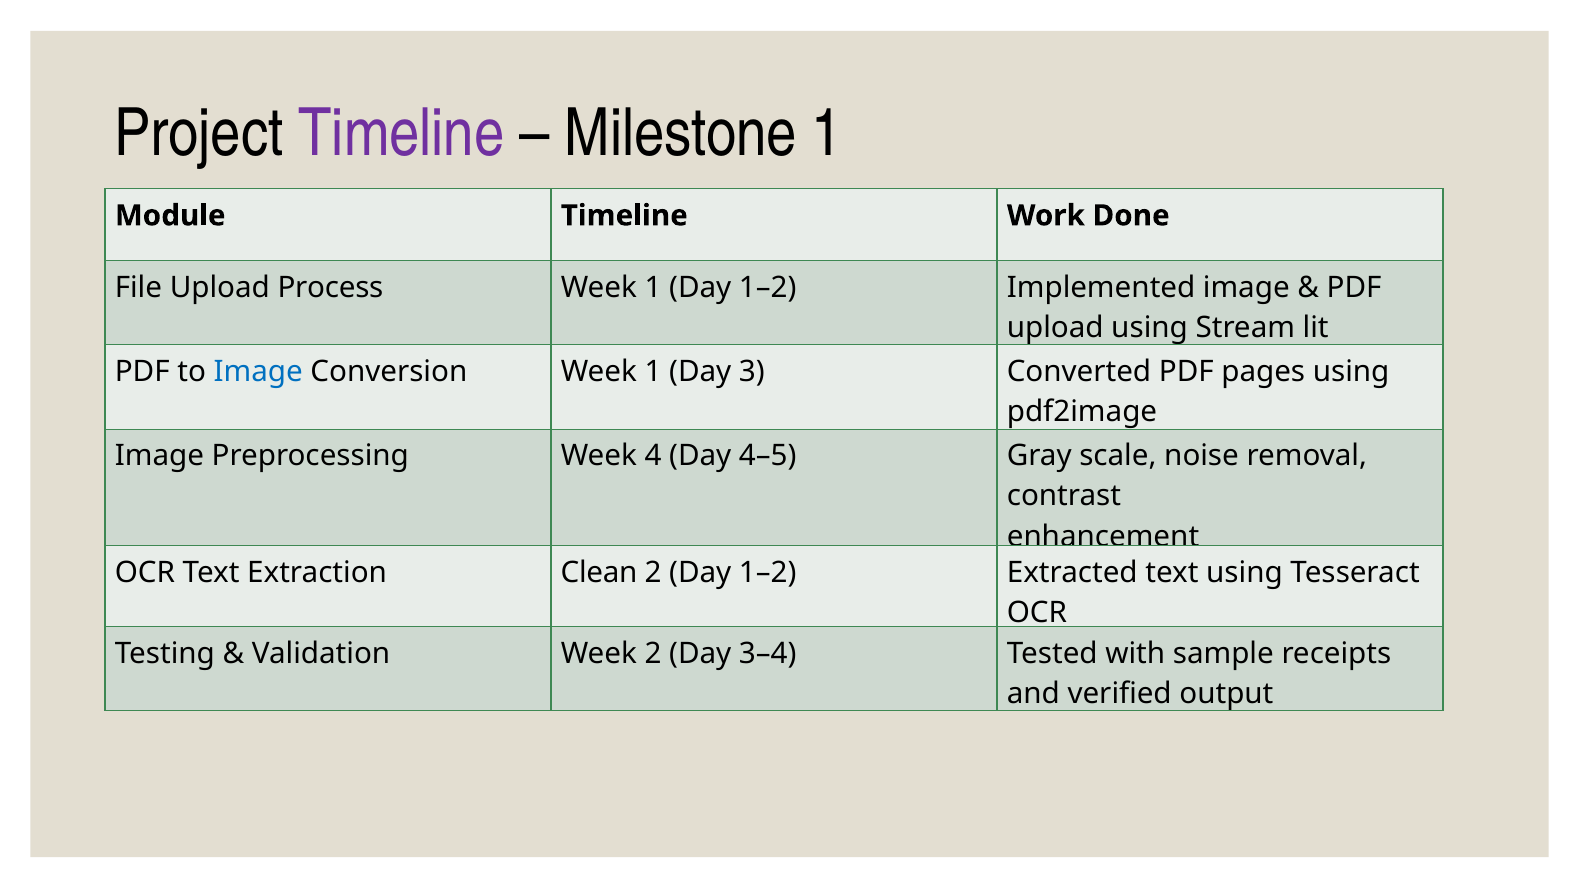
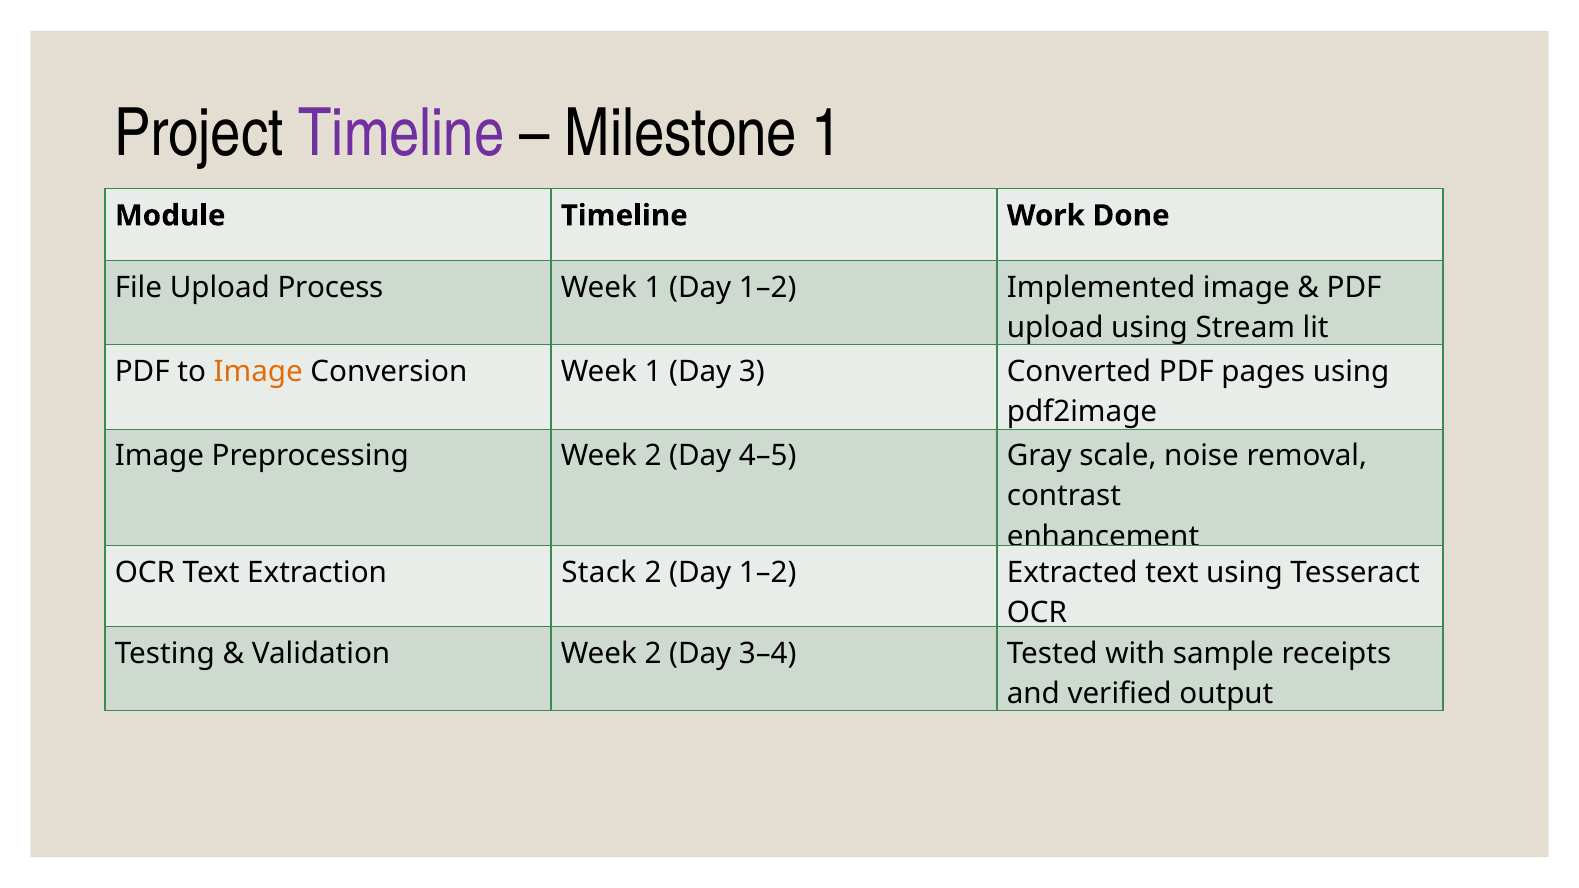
Image at (258, 372) colour: blue -> orange
Preprocessing Week 4: 4 -> 2
Clean: Clean -> Stack
